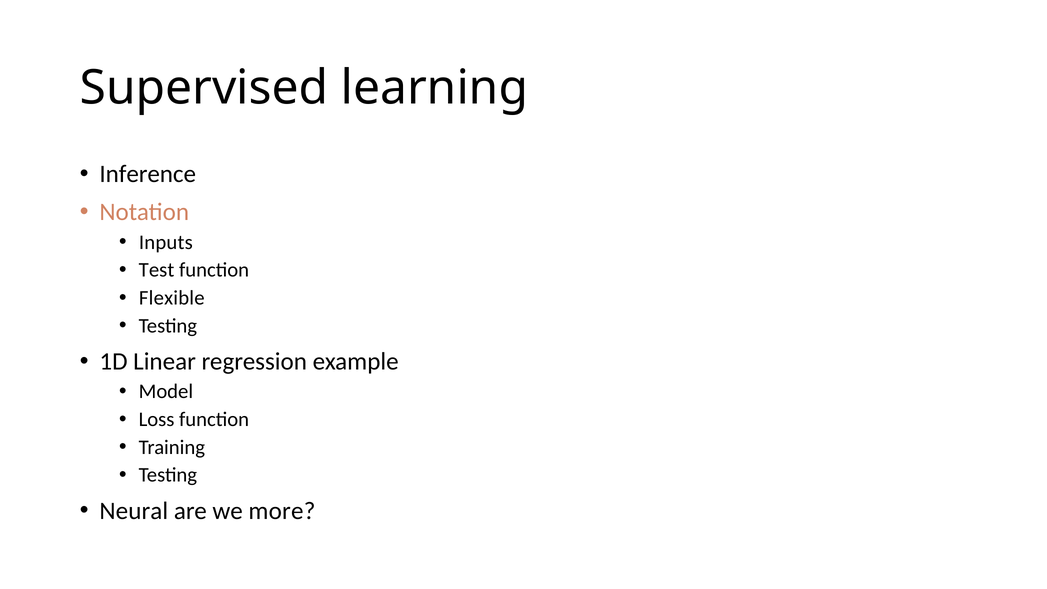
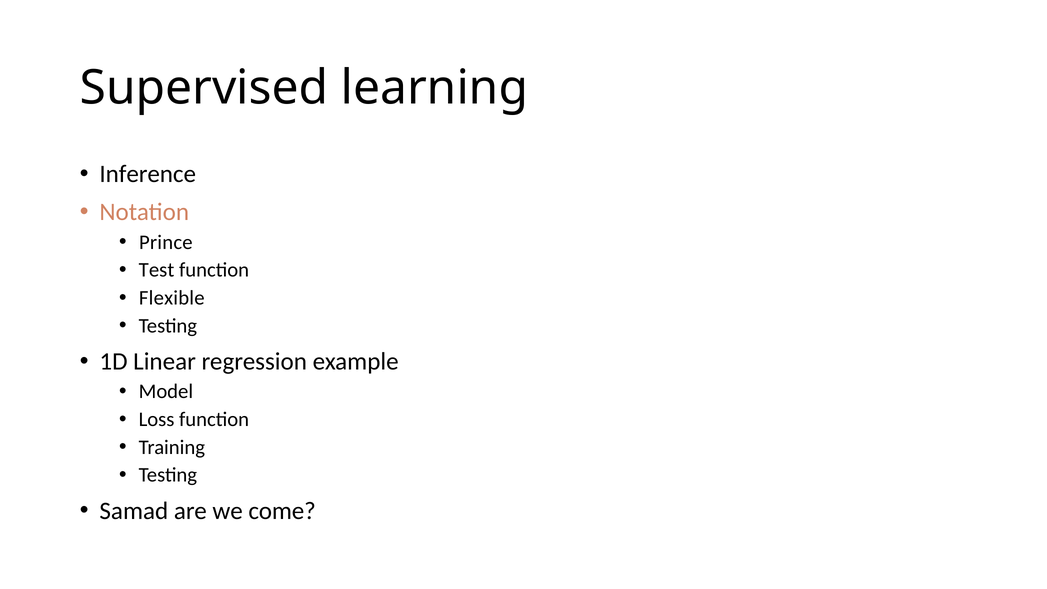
Inputs: Inputs -> Prince
Neural: Neural -> Samad
more: more -> come
